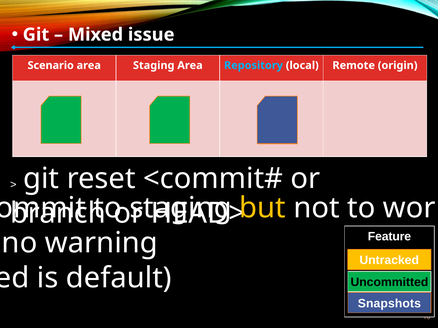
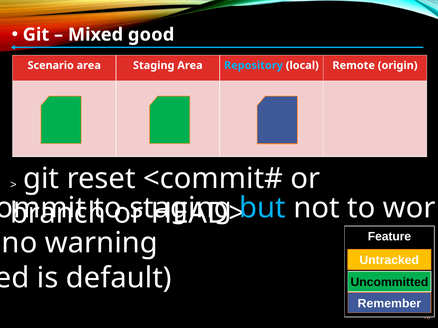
issue: issue -> good
but colour: yellow -> light blue
Snapshots: Snapshots -> Remember
